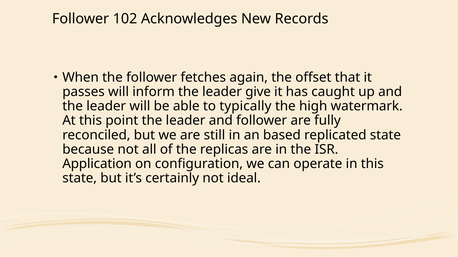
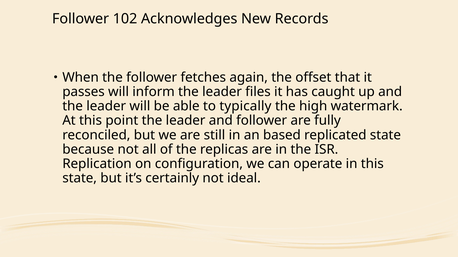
give: give -> files
Application: Application -> Replication
